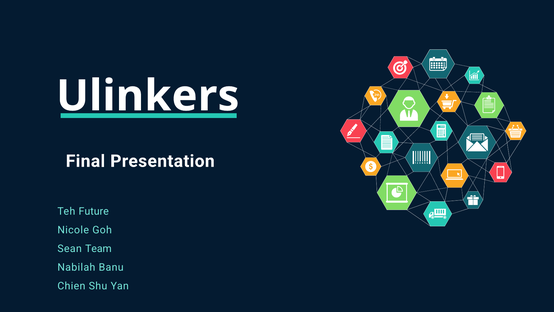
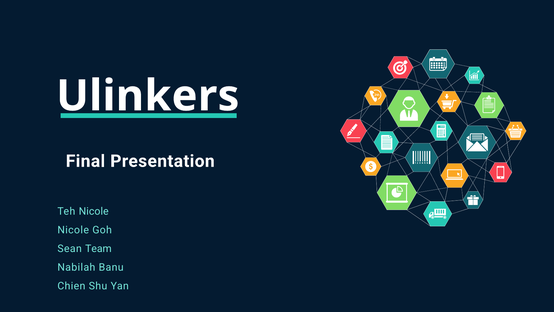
Teh Future: Future -> Nicole
